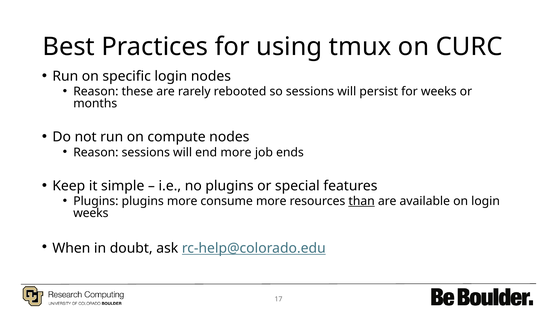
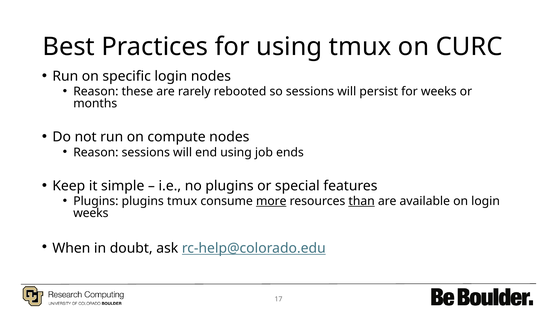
end more: more -> using
plugins more: more -> tmux
more at (271, 201) underline: none -> present
